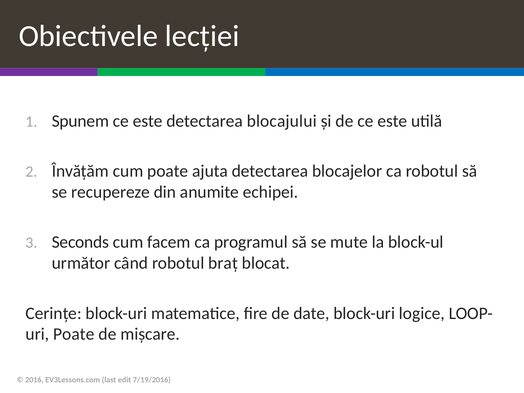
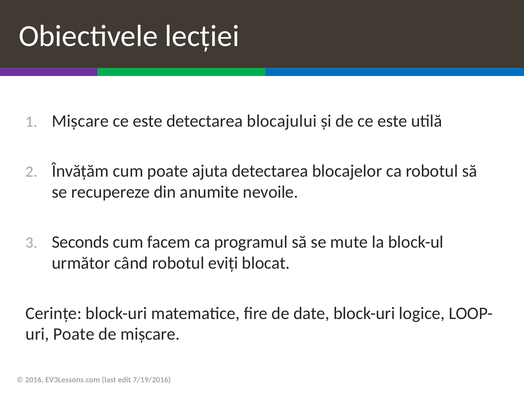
Spunem at (80, 121): Spunem -> Mișcare
echipei: echipei -> nevoile
braț: braț -> eviți
